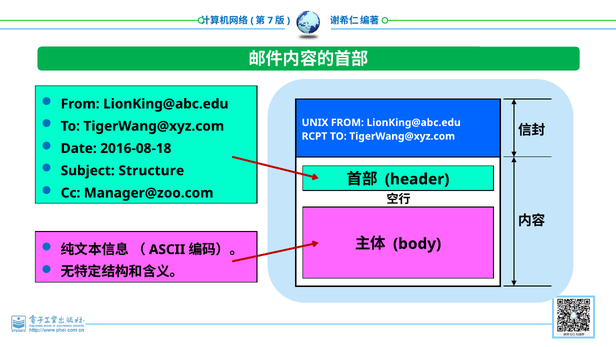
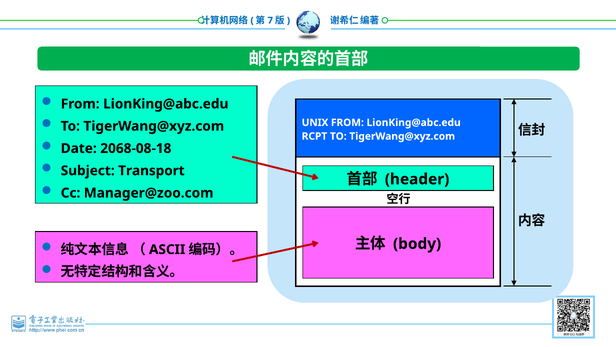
2016-08-18: 2016-08-18 -> 2068-08-18
Structure: Structure -> Transport
